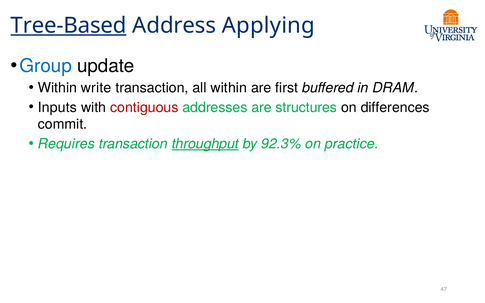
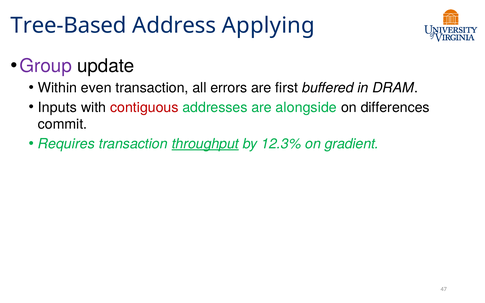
Tree-Based underline: present -> none
Group colour: blue -> purple
write: write -> even
all within: within -> errors
structures: structures -> alongside
92.3%: 92.3% -> 12.3%
practice: practice -> gradient
